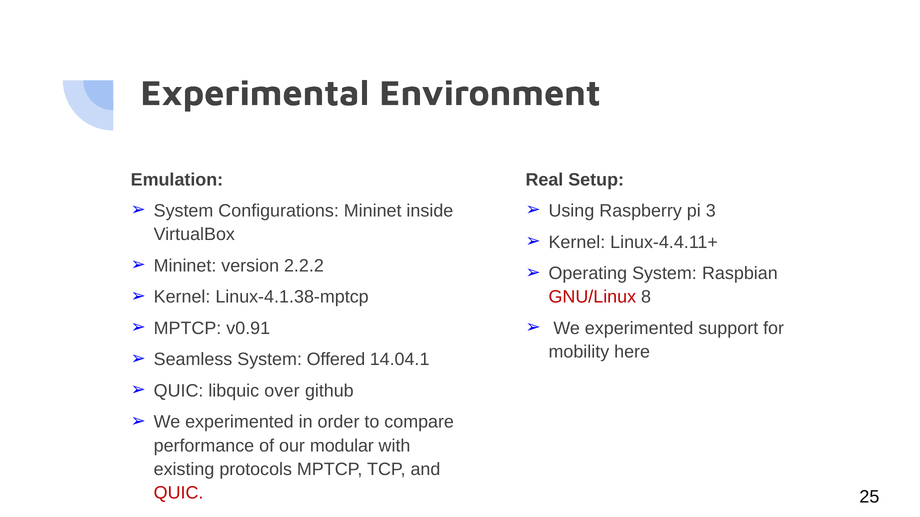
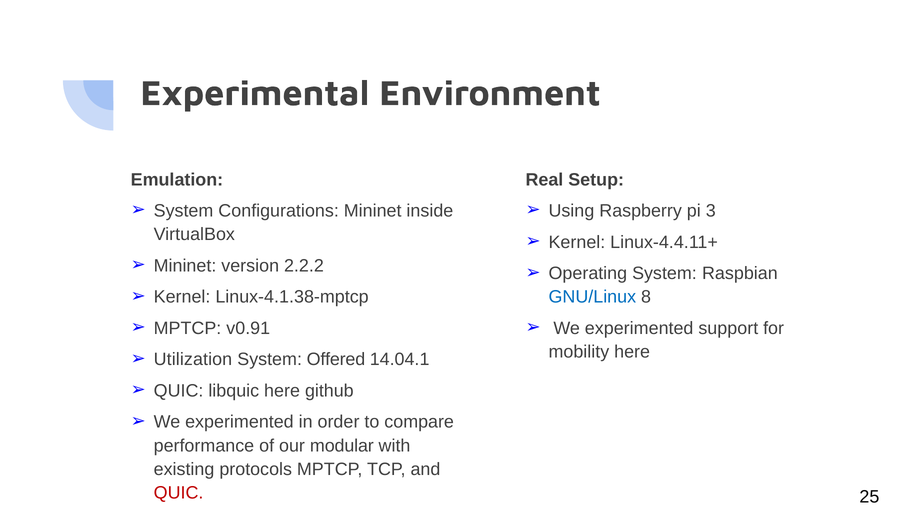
GNU/Linux colour: red -> blue
Seamless: Seamless -> Utilization
libquic over: over -> here
